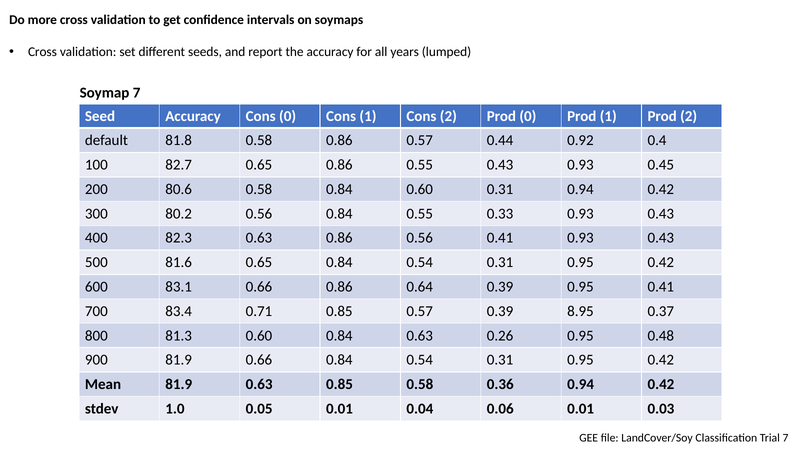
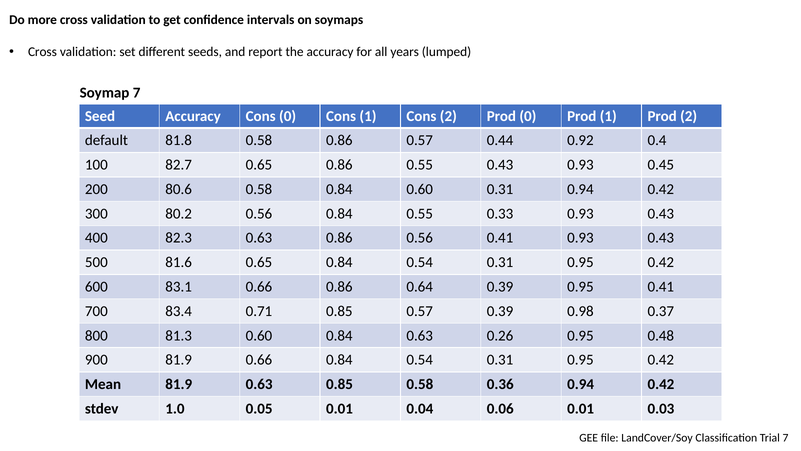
8.95: 8.95 -> 0.98
